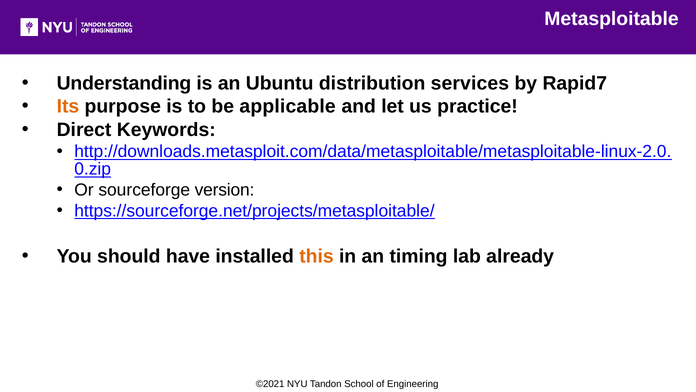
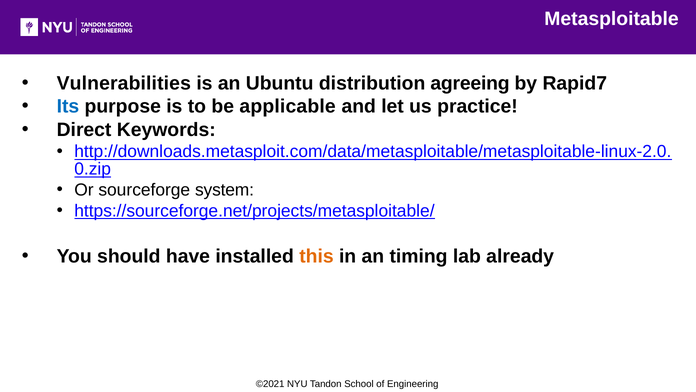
Understanding: Understanding -> Vulnerabilities
services: services -> agreeing
Its colour: orange -> blue
version: version -> system
